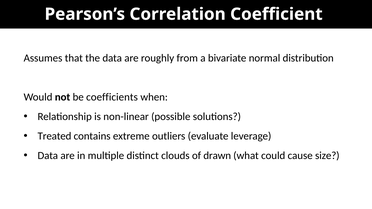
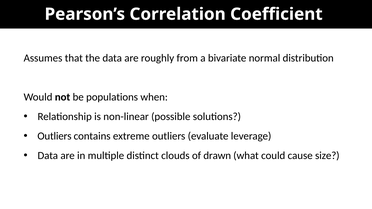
coefficients: coefficients -> populations
Treated at (54, 136): Treated -> Outliers
